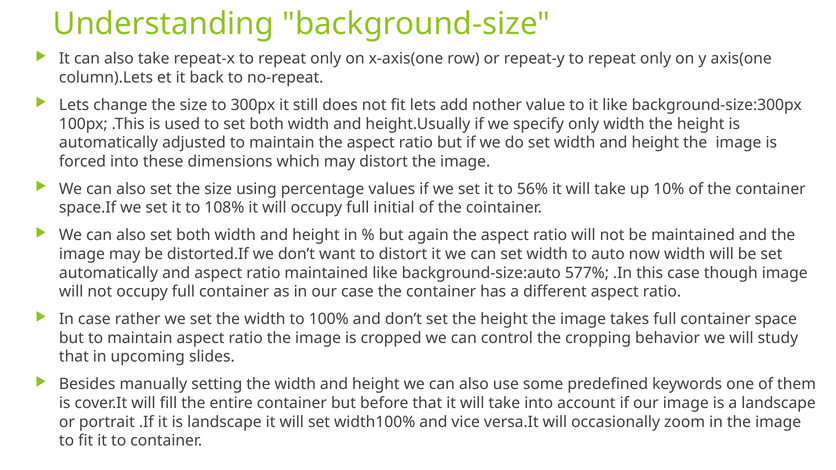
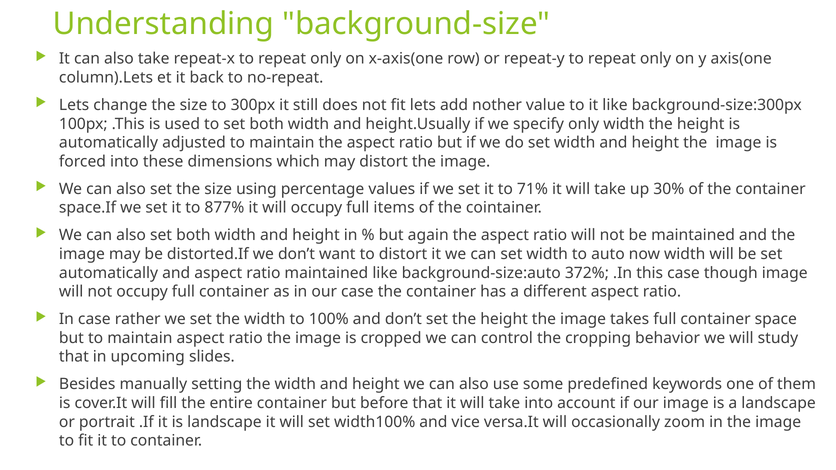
56%: 56% -> 71%
10%: 10% -> 30%
108%: 108% -> 877%
initial: initial -> items
577%: 577% -> 372%
